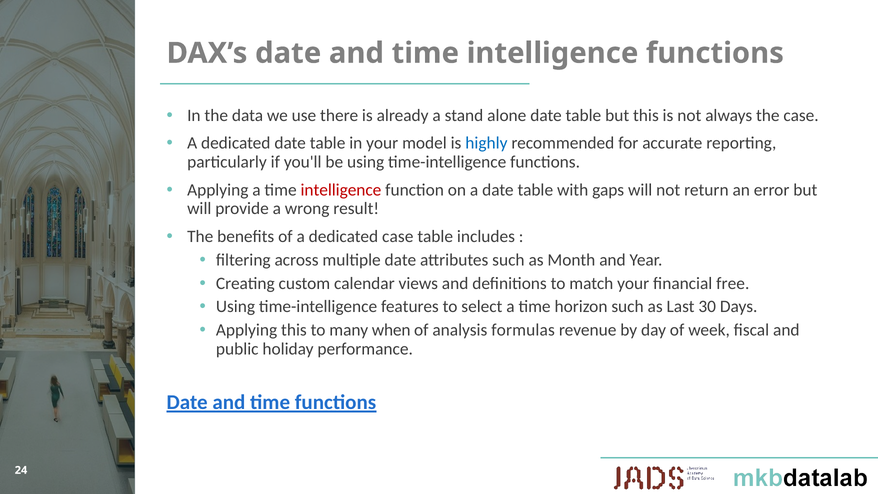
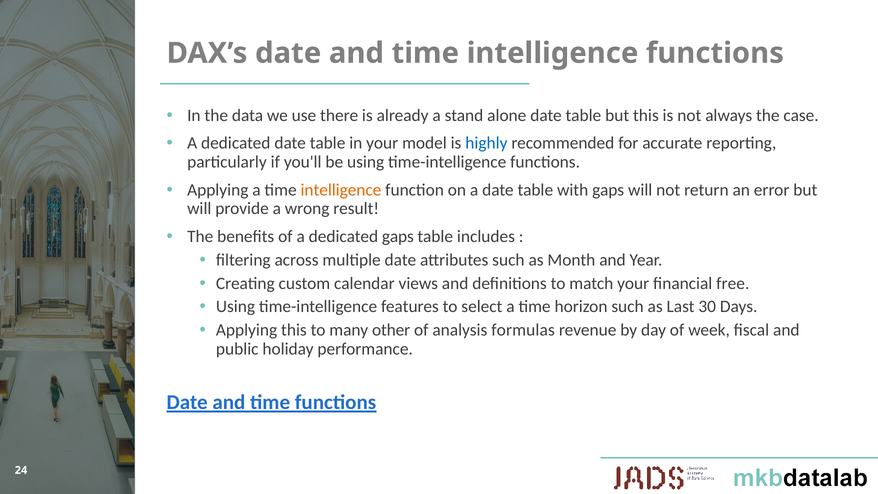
intelligence at (341, 190) colour: red -> orange
dedicated case: case -> gaps
when: when -> other
